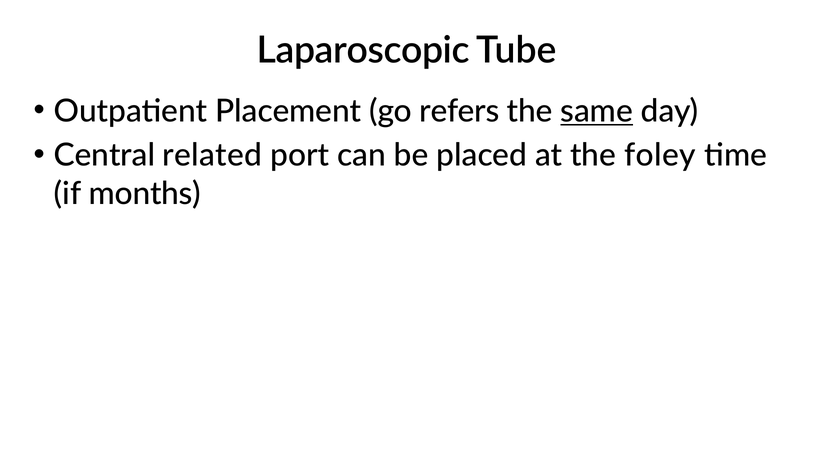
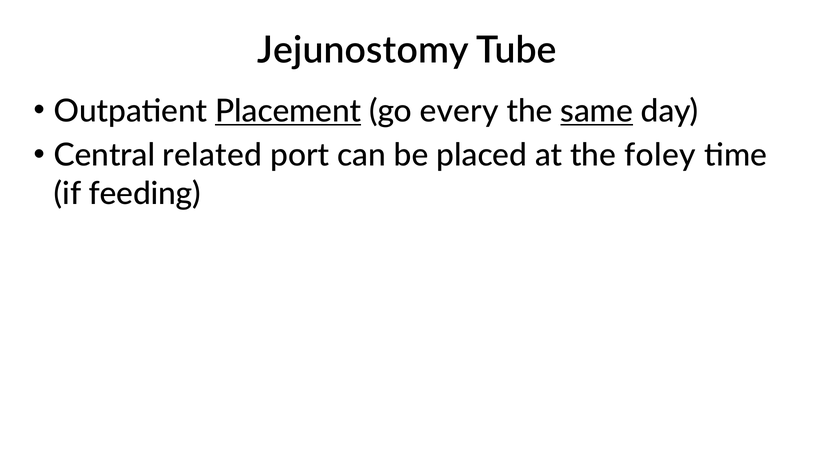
Laparoscopic: Laparoscopic -> Jejunostomy
Placement underline: none -> present
refers: refers -> every
months: months -> feeding
